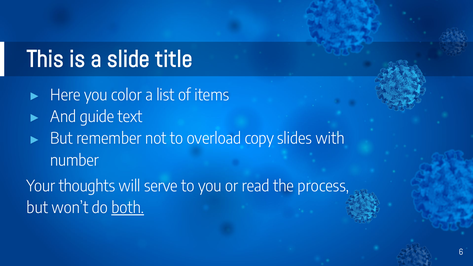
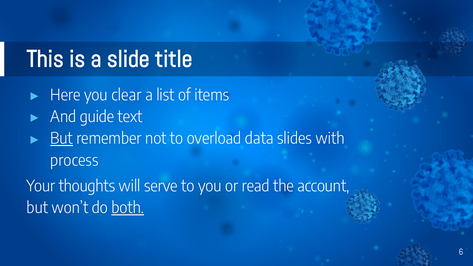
color: color -> clear
But at (62, 139) underline: none -> present
copy: copy -> data
number: number -> process
process: process -> account
